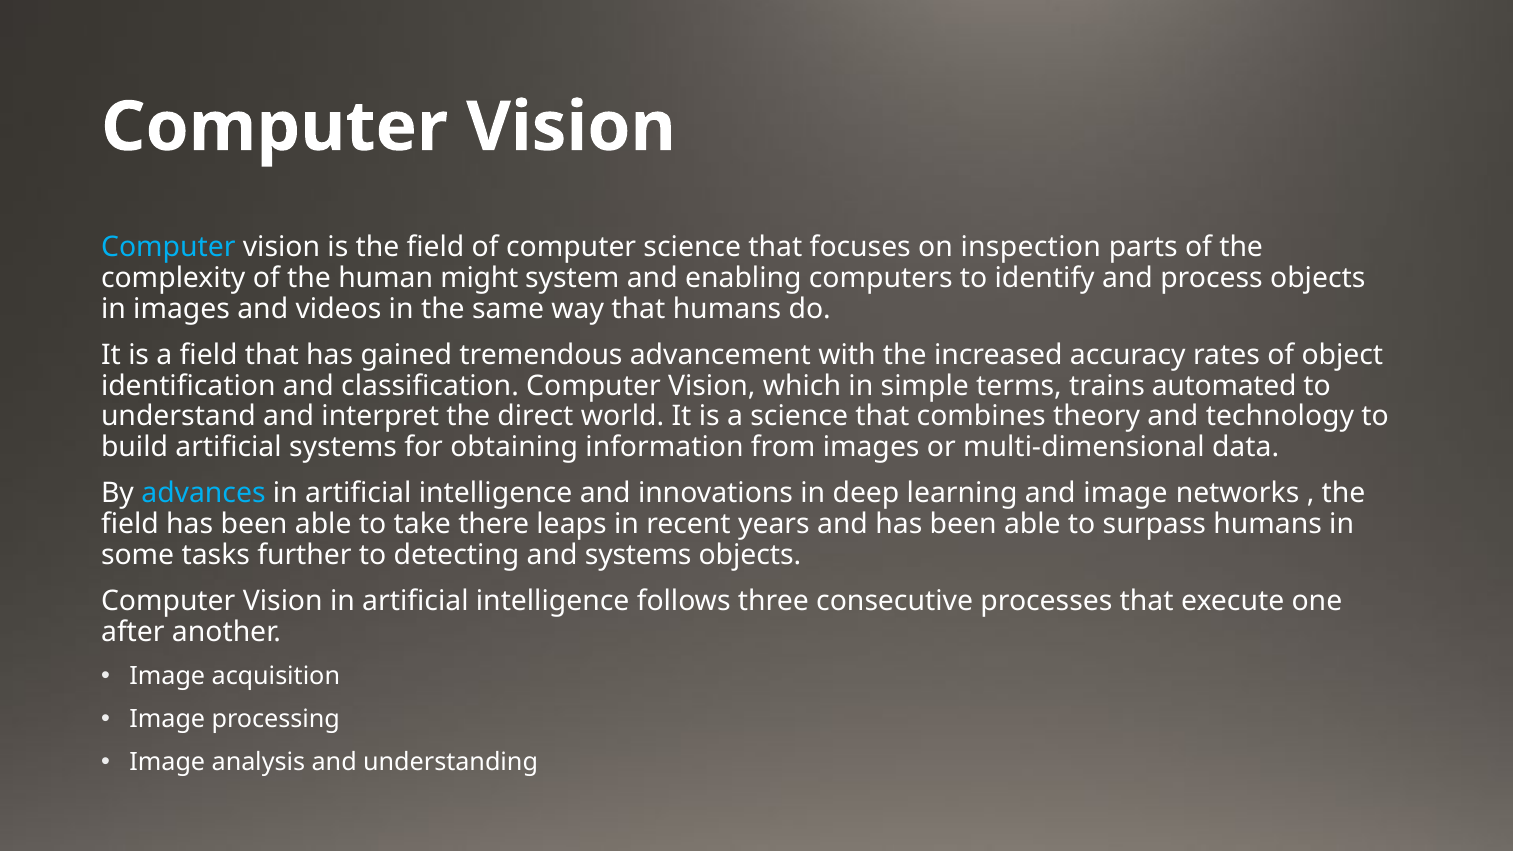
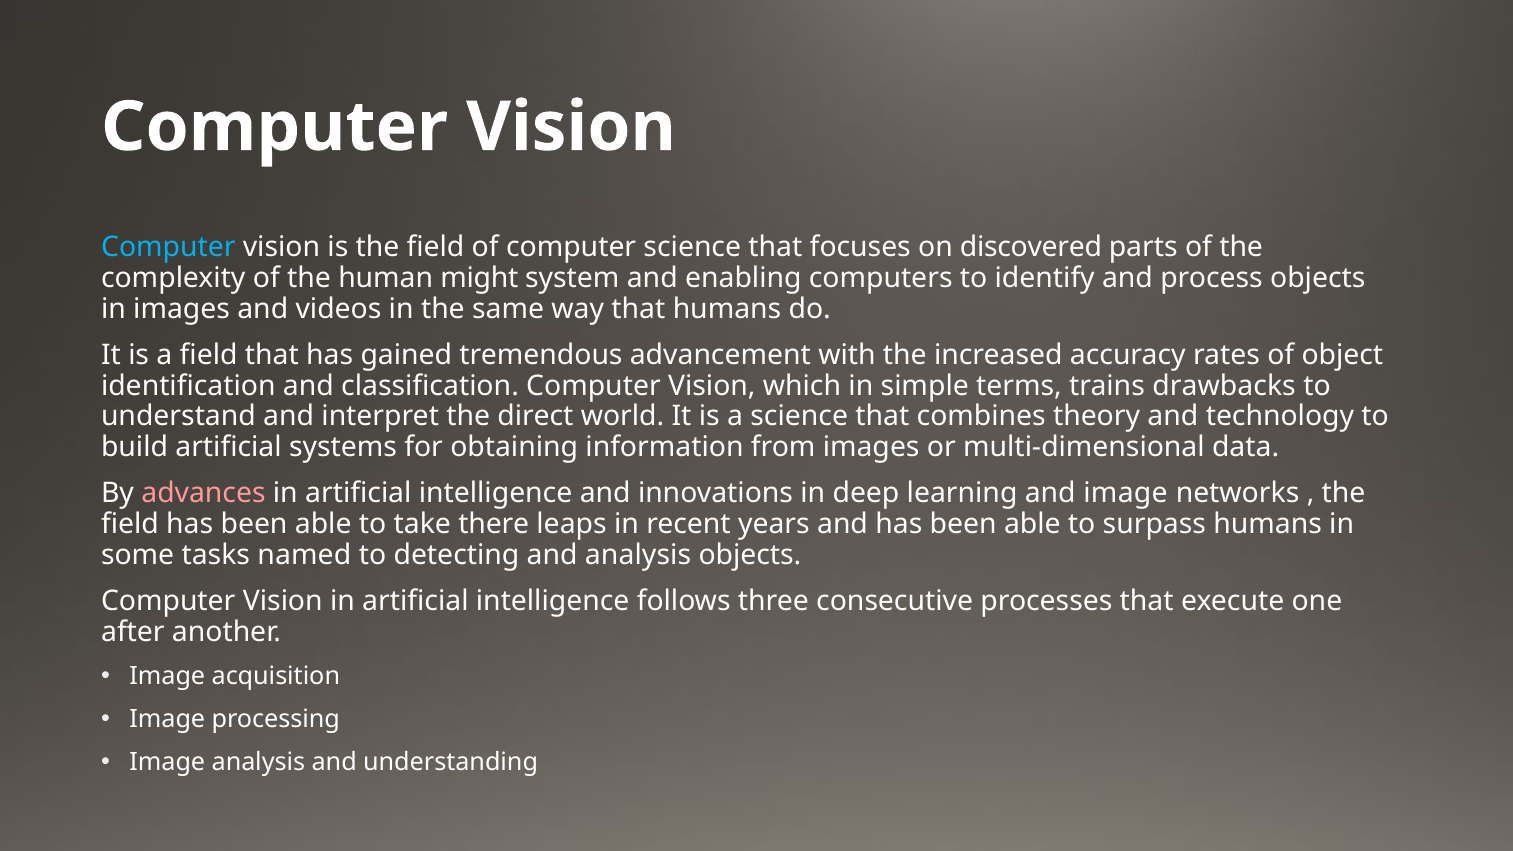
inspection: inspection -> discovered
automated: automated -> drawbacks
advances colour: light blue -> pink
further: further -> named
and systems: systems -> analysis
